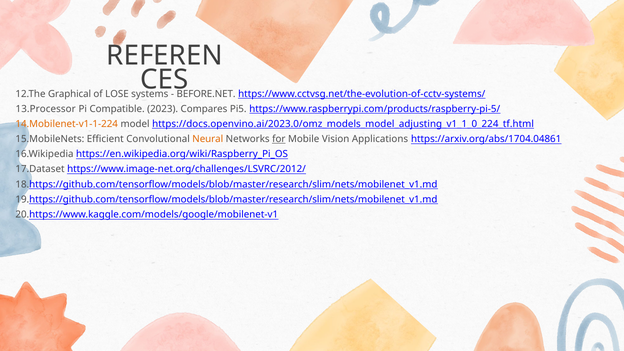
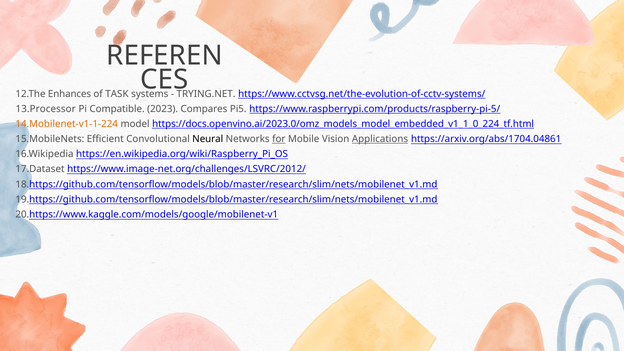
Graphical: Graphical -> Enhances
LOSE: LOSE -> TASK
BEFORE.NET: BEFORE.NET -> TRYING.NET
https://docs.openvino.ai/2023.0/omz_models_model_adjusting_v1_1_0_224_tf.html: https://docs.openvino.ai/2023.0/omz_models_model_adjusting_v1_1_0_224_tf.html -> https://docs.openvino.ai/2023.0/omz_models_model_embedded_v1_1_0_224_tf.html
Neural colour: orange -> black
Applications underline: none -> present
